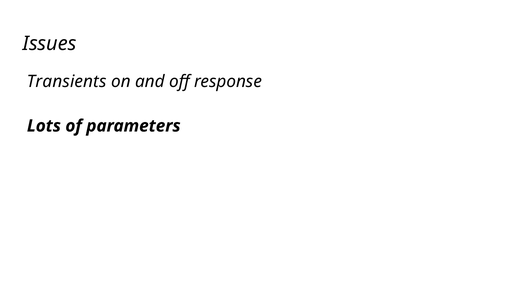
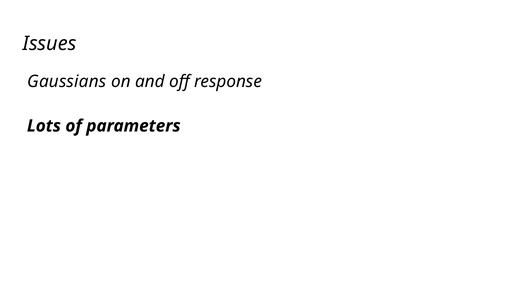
Transients: Transients -> Gaussians
